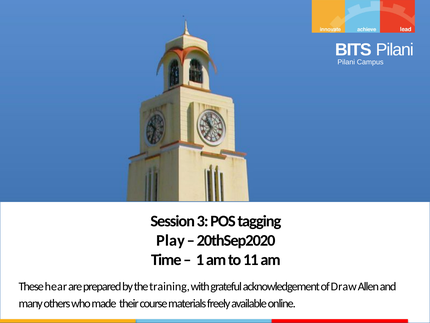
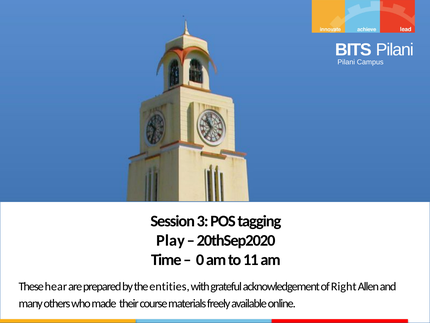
1: 1 -> 0
training: training -> entities
Draw: Draw -> Right
